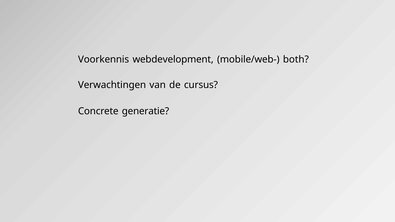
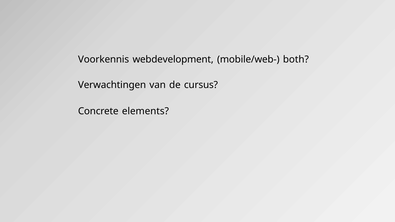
generatie: generatie -> elements
